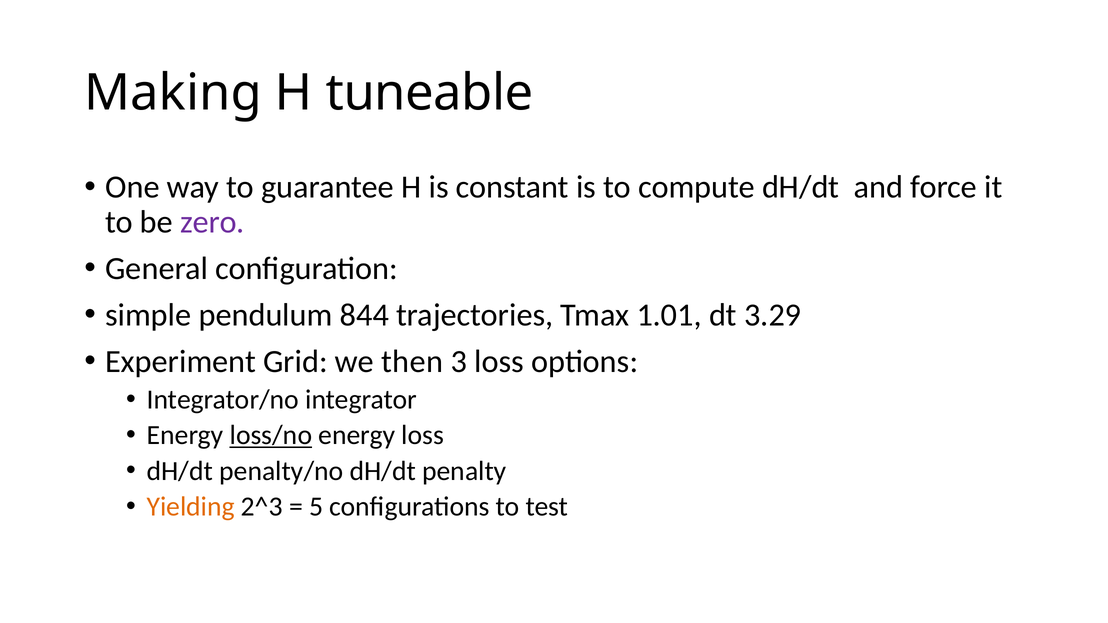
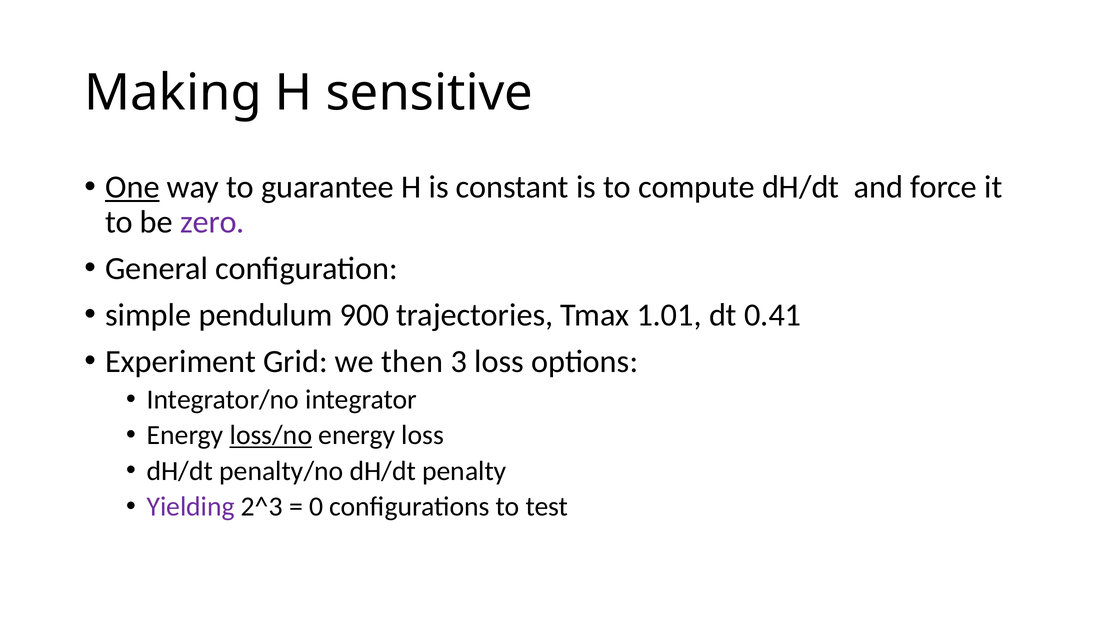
tuneable: tuneable -> sensitive
One underline: none -> present
844: 844 -> 900
3.29: 3.29 -> 0.41
Yielding colour: orange -> purple
5: 5 -> 0
